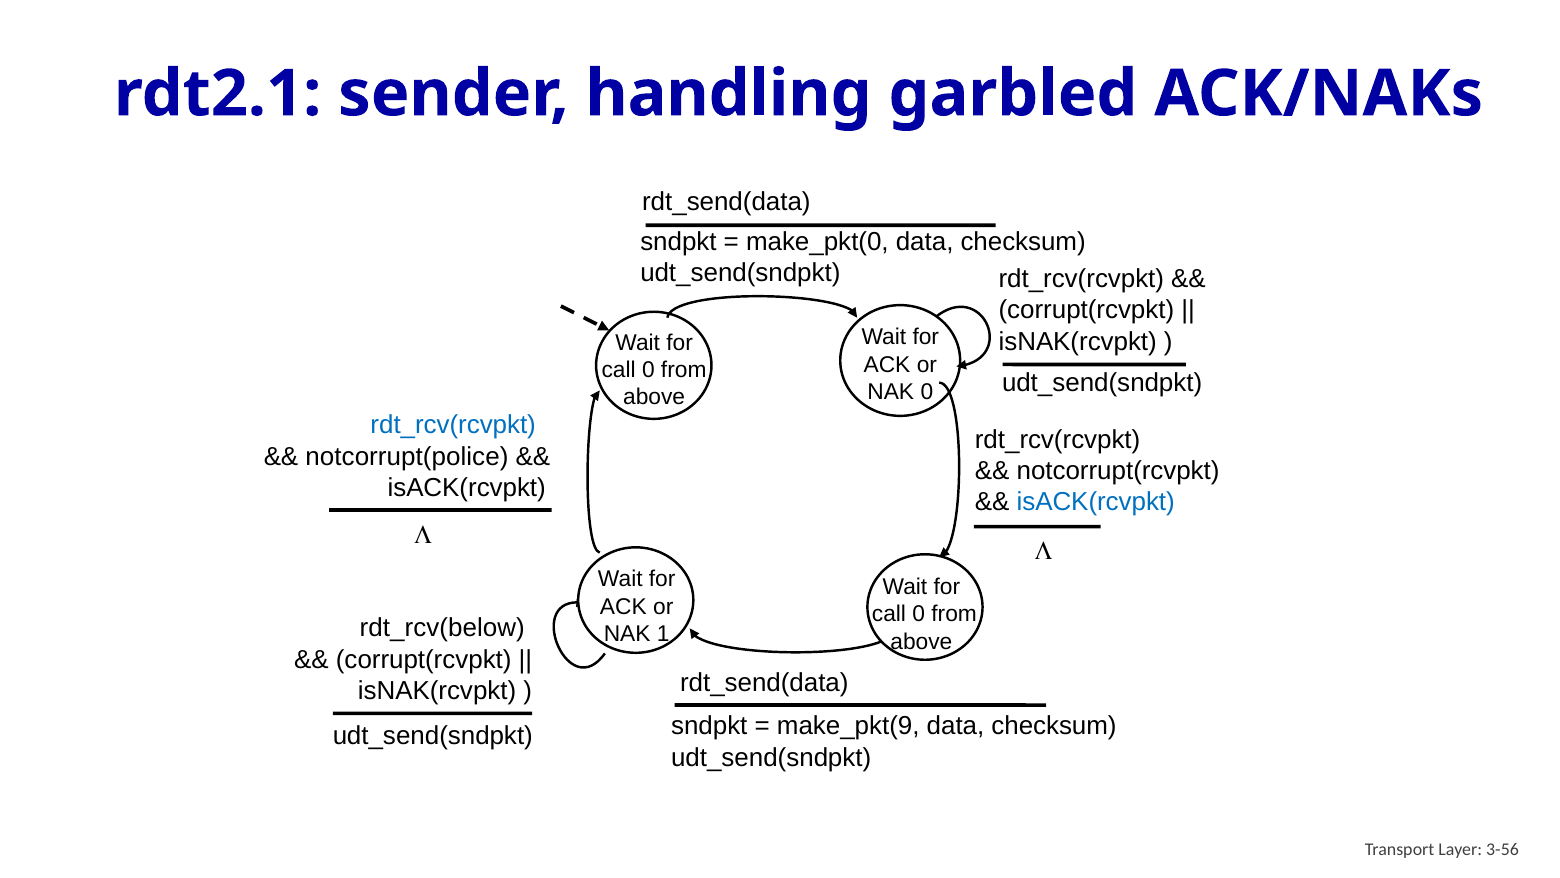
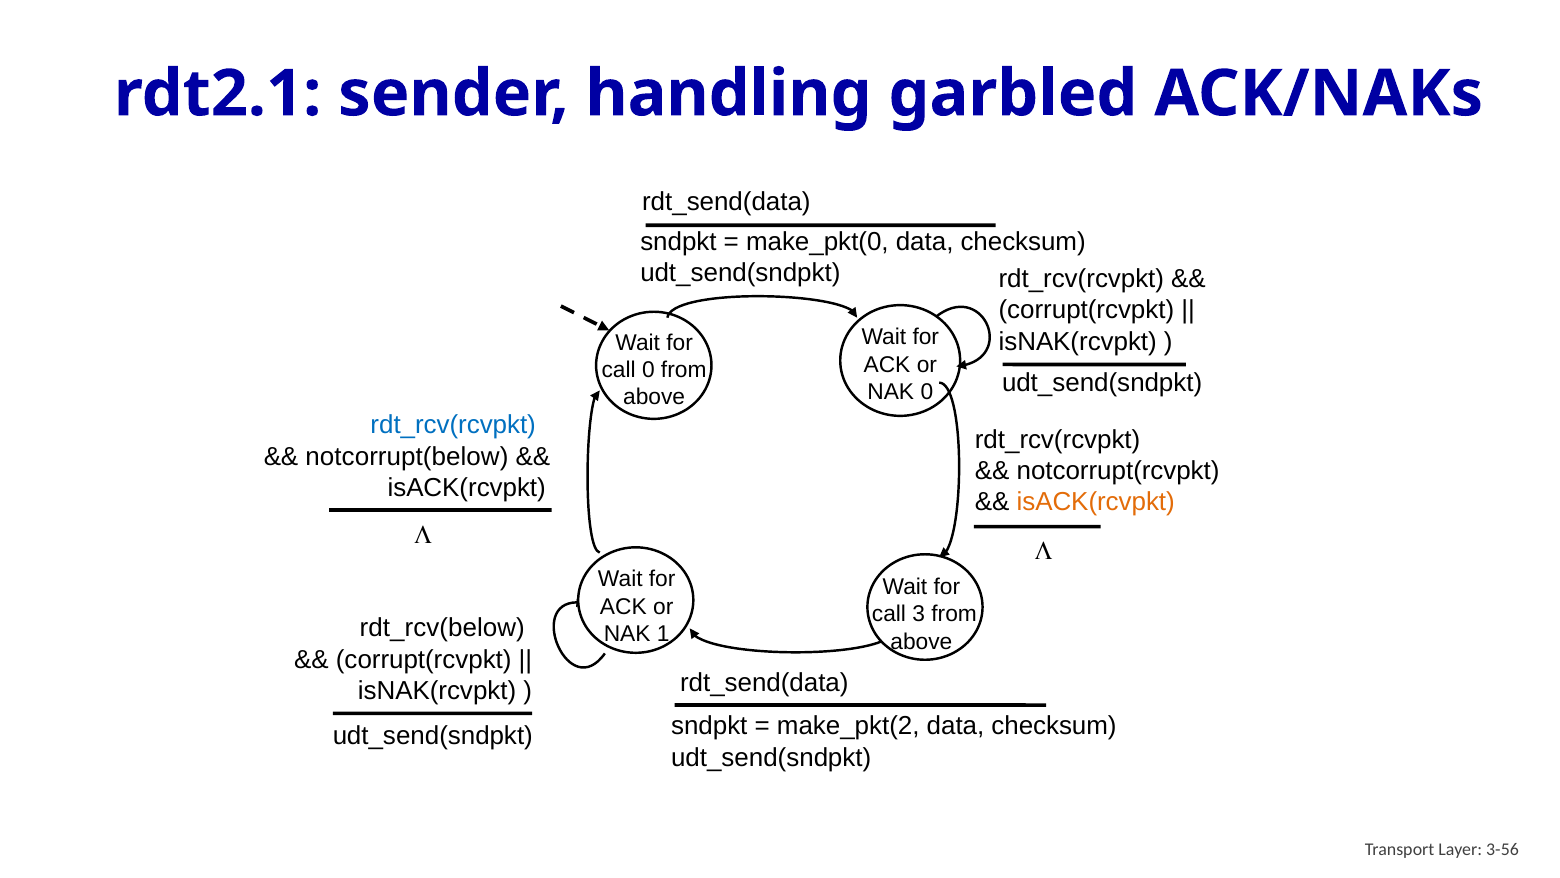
notcorrupt(police: notcorrupt(police -> notcorrupt(below
isACK(rcvpkt at (1096, 502) colour: blue -> orange
0 at (919, 614): 0 -> 3
make_pkt(9: make_pkt(9 -> make_pkt(2
